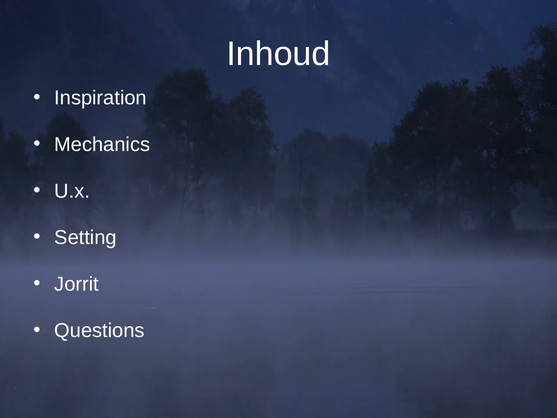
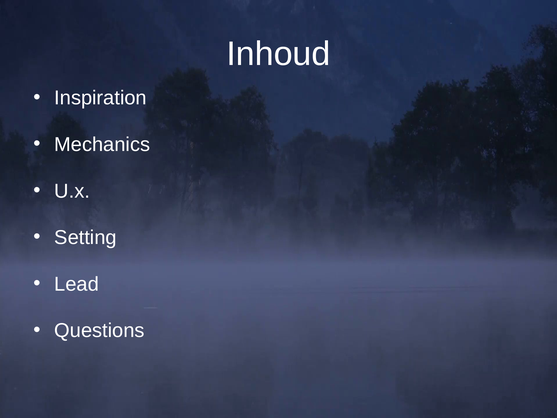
Jorrit: Jorrit -> Lead
